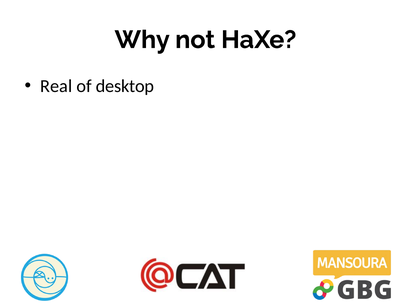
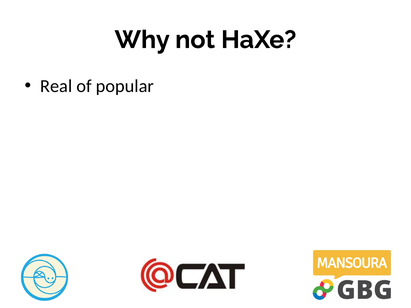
desktop: desktop -> popular
